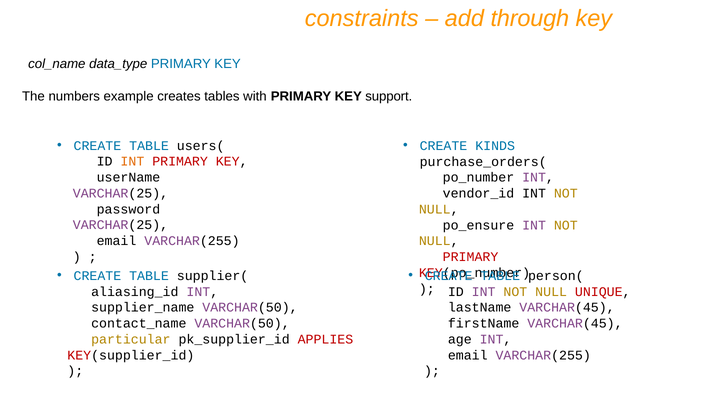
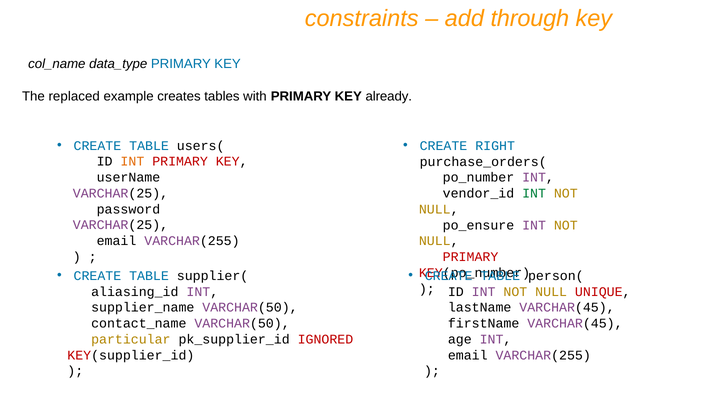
numbers: numbers -> replaced
support: support -> already
KINDS: KINDS -> RIGHT
INT at (534, 193) colour: black -> green
APPLIES: APPLIES -> IGNORED
